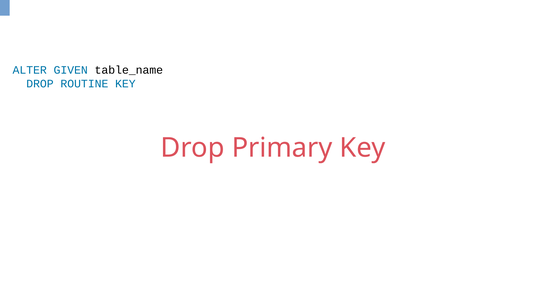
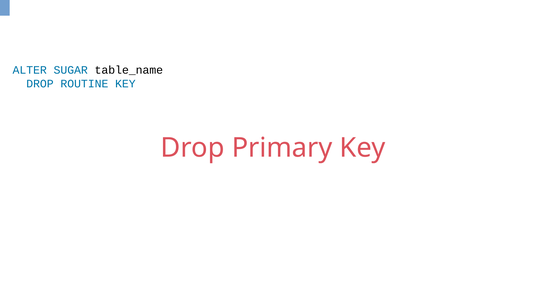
GIVEN: GIVEN -> SUGAR
